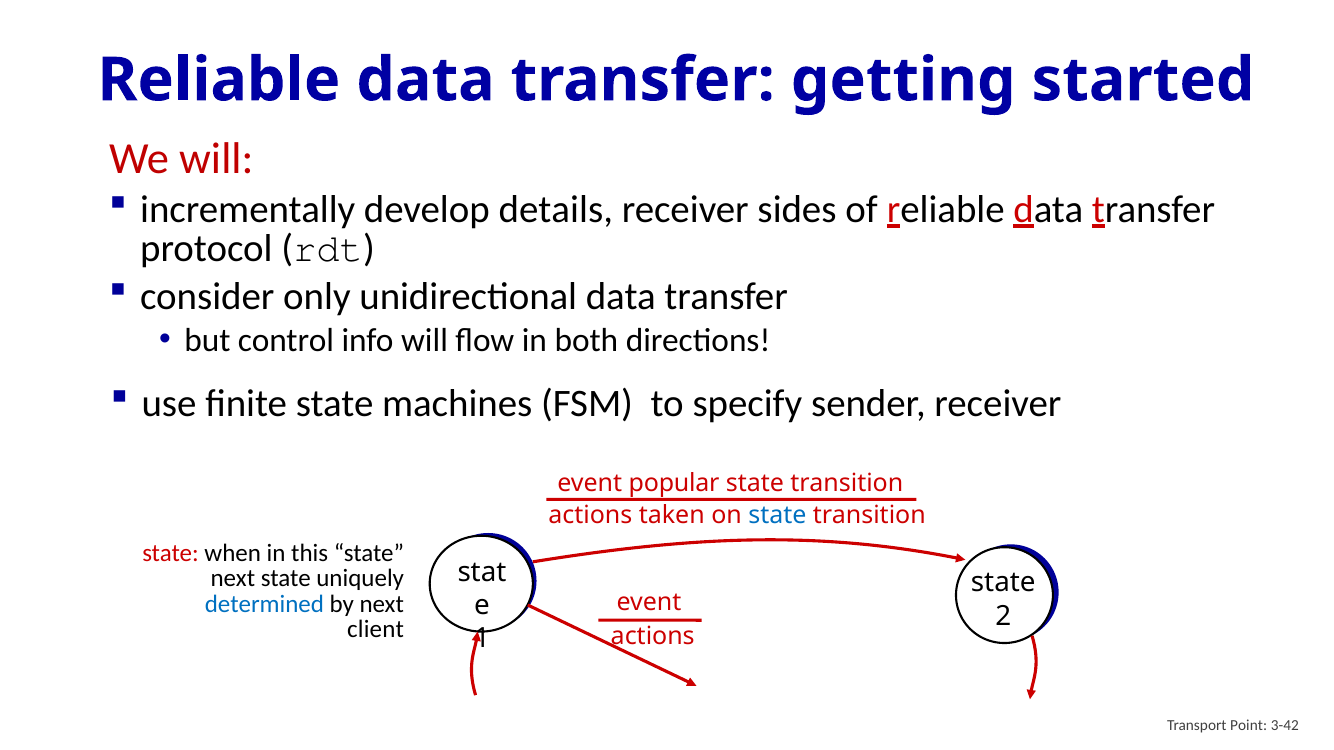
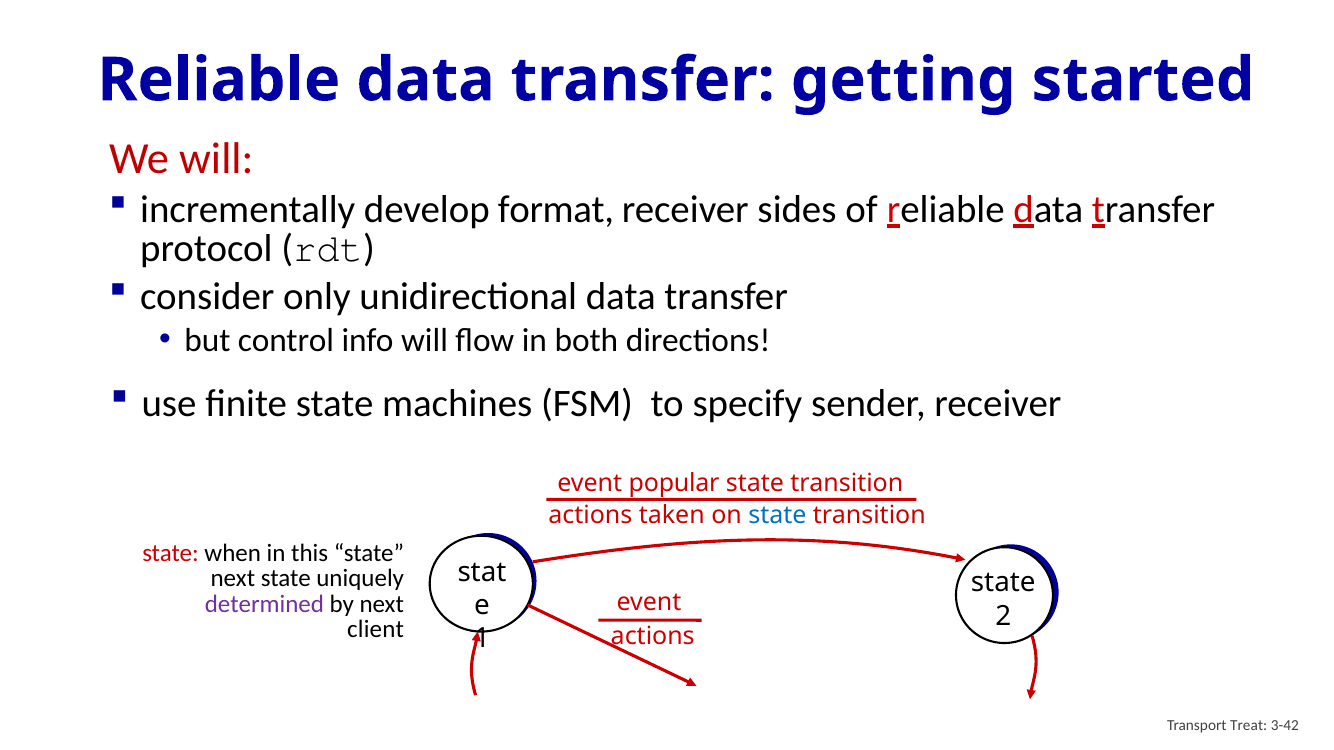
details: details -> format
determined colour: blue -> purple
Point: Point -> Treat
